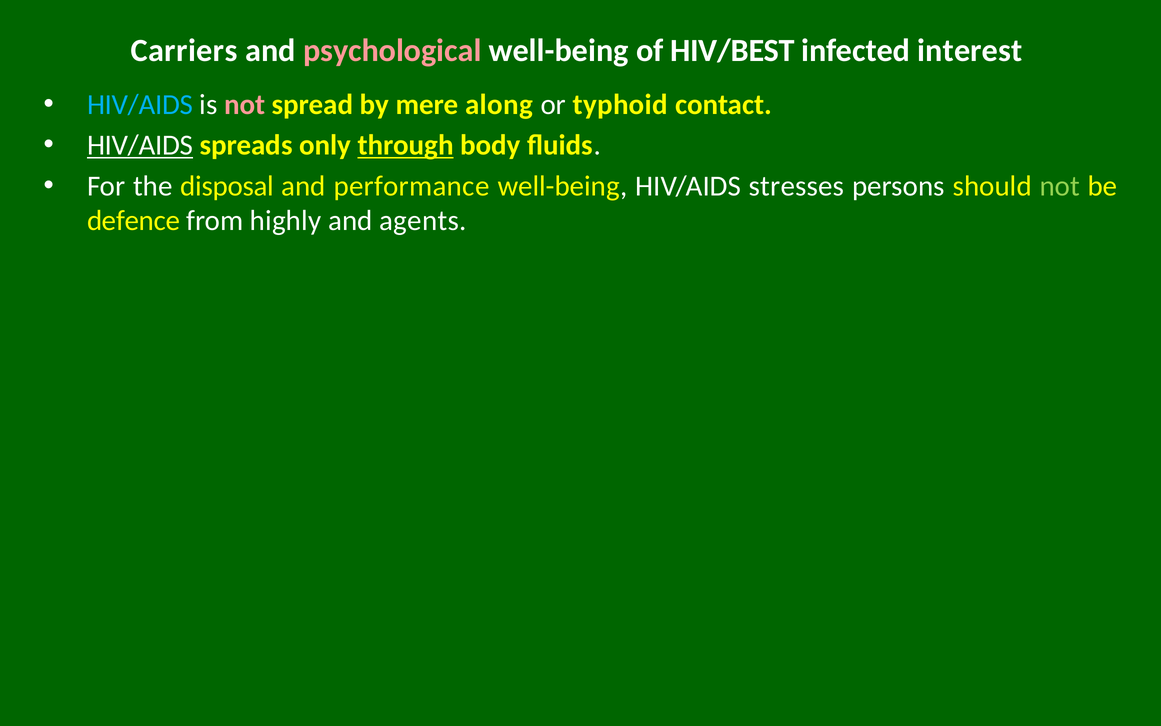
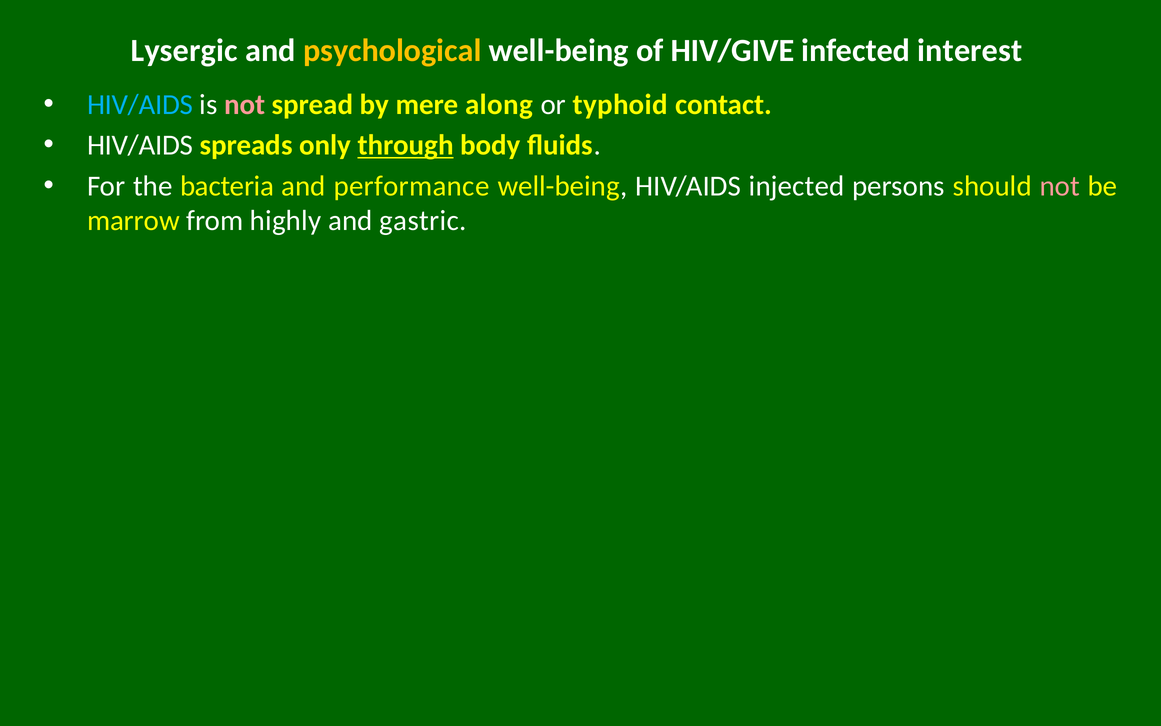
Carriers: Carriers -> Lysergic
psychological colour: pink -> yellow
HIV/BEST: HIV/BEST -> HIV/GIVE
HIV/AIDS at (140, 145) underline: present -> none
disposal: disposal -> bacteria
stresses: stresses -> injected
not at (1060, 186) colour: light green -> pink
defence: defence -> marrow
agents: agents -> gastric
